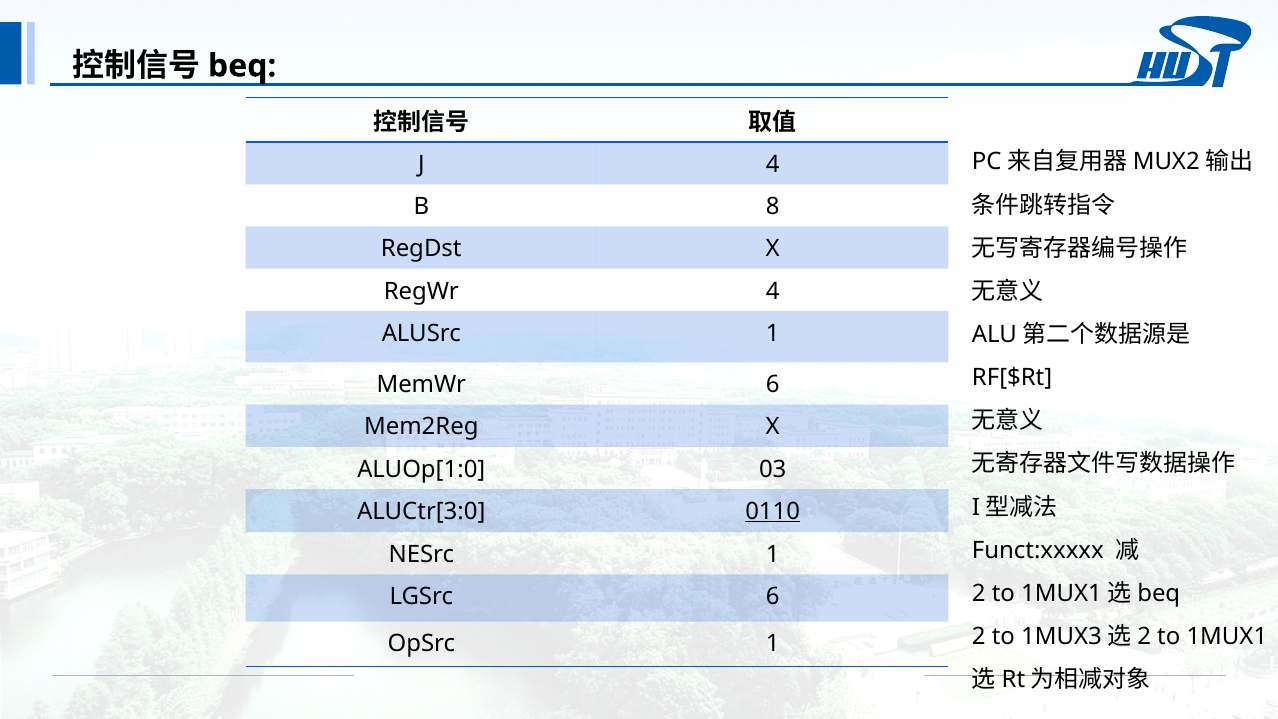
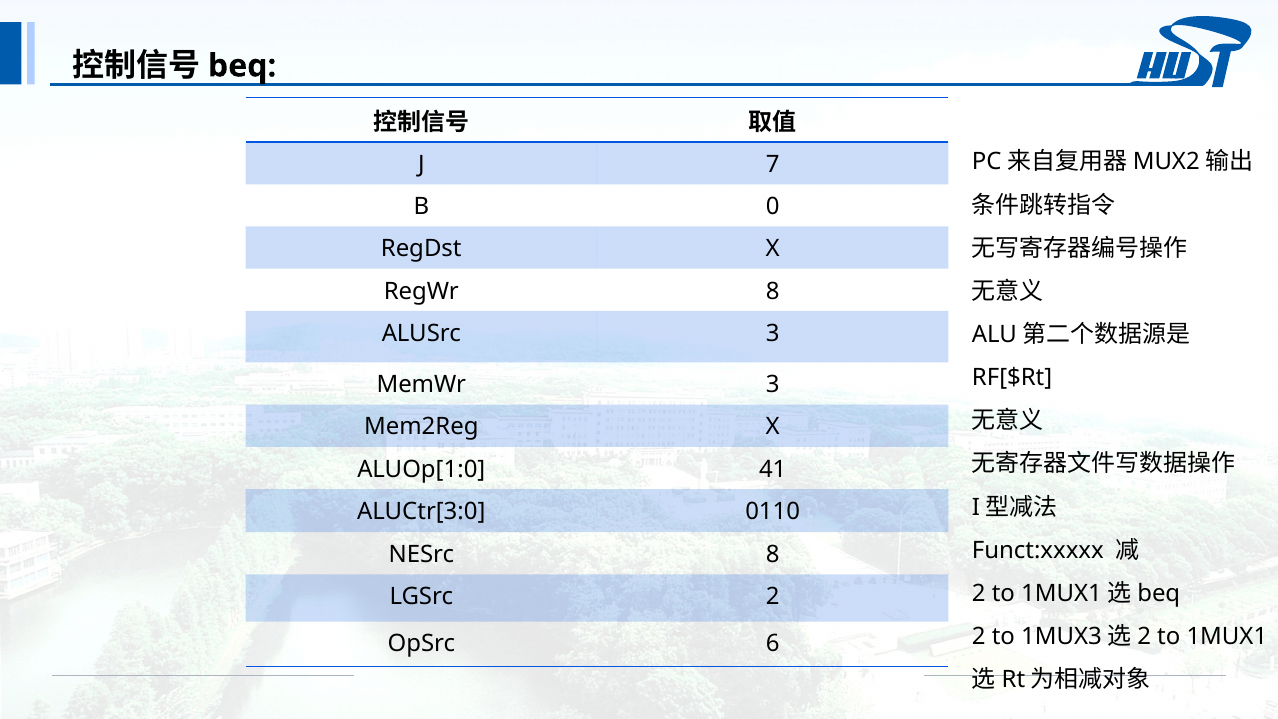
J 4: 4 -> 7
8: 8 -> 0
RegWr 4: 4 -> 8
ALUSrc 1: 1 -> 3
MemWr 6: 6 -> 3
03: 03 -> 41
0110 underline: present -> none
NESrc 1: 1 -> 8
LGSrc 6: 6 -> 2
OpSrc 1: 1 -> 6
